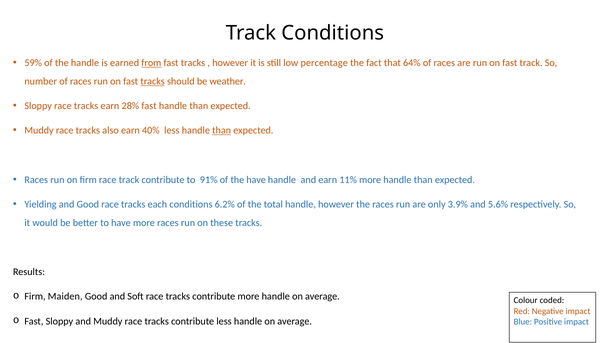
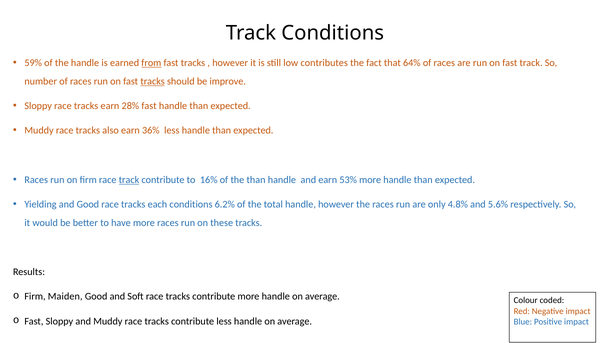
percentage: percentage -> contributes
weather: weather -> improve
40%: 40% -> 36%
than at (222, 131) underline: present -> none
track at (129, 180) underline: none -> present
91%: 91% -> 16%
the have: have -> than
11%: 11% -> 53%
3.9%: 3.9% -> 4.8%
